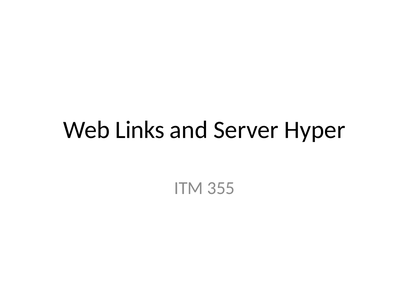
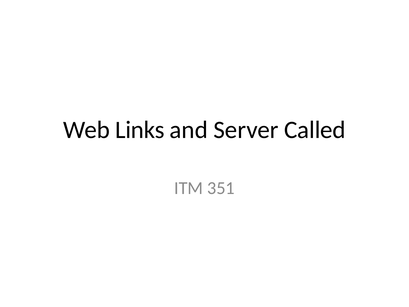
Hyper: Hyper -> Called
355: 355 -> 351
